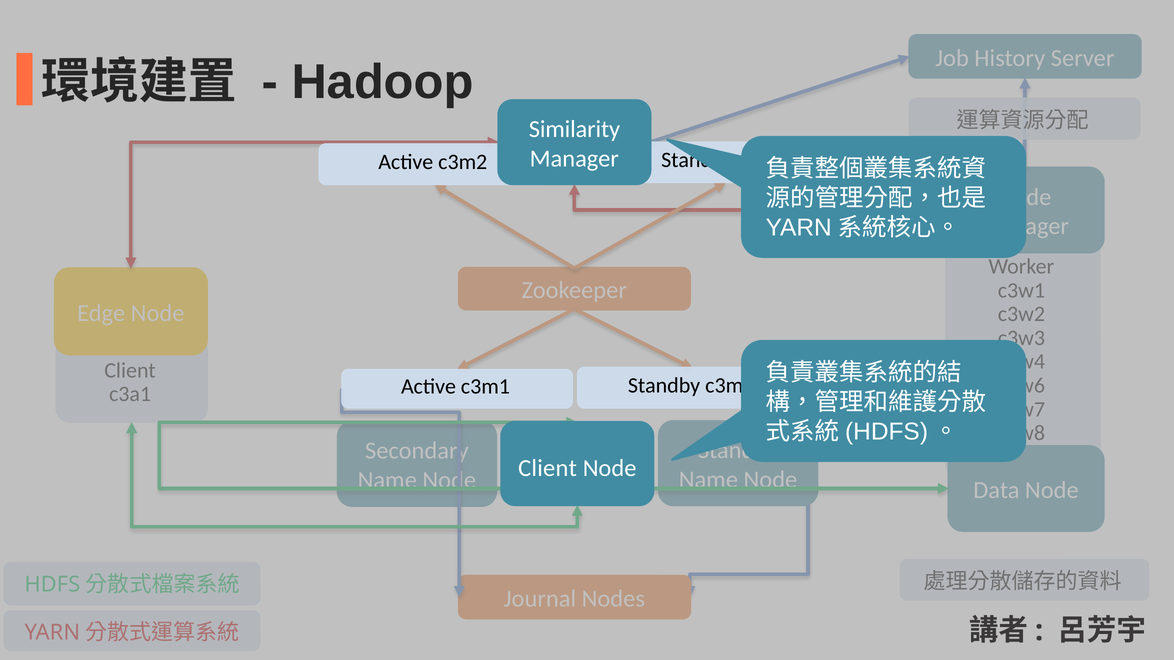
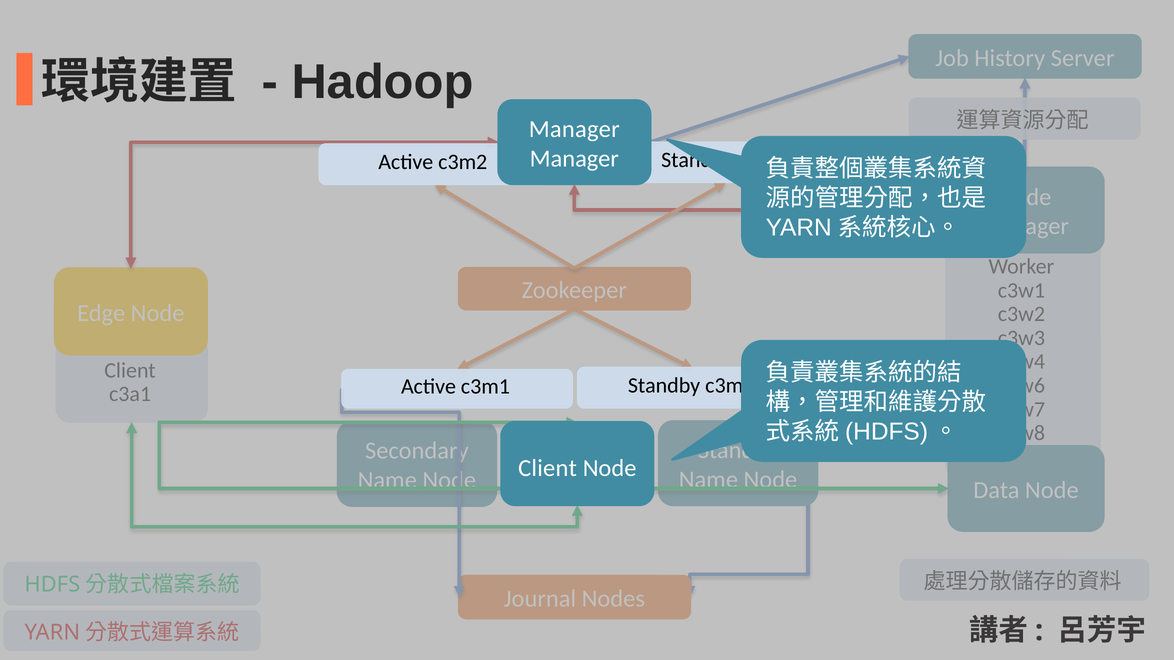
Similarity at (574, 129): Similarity -> Manager
